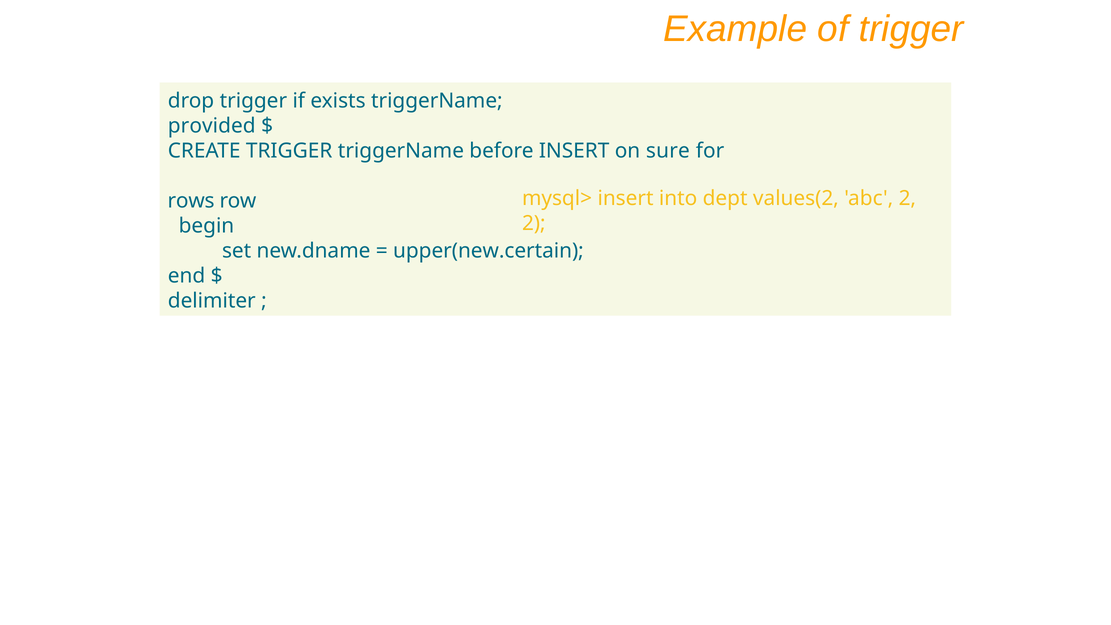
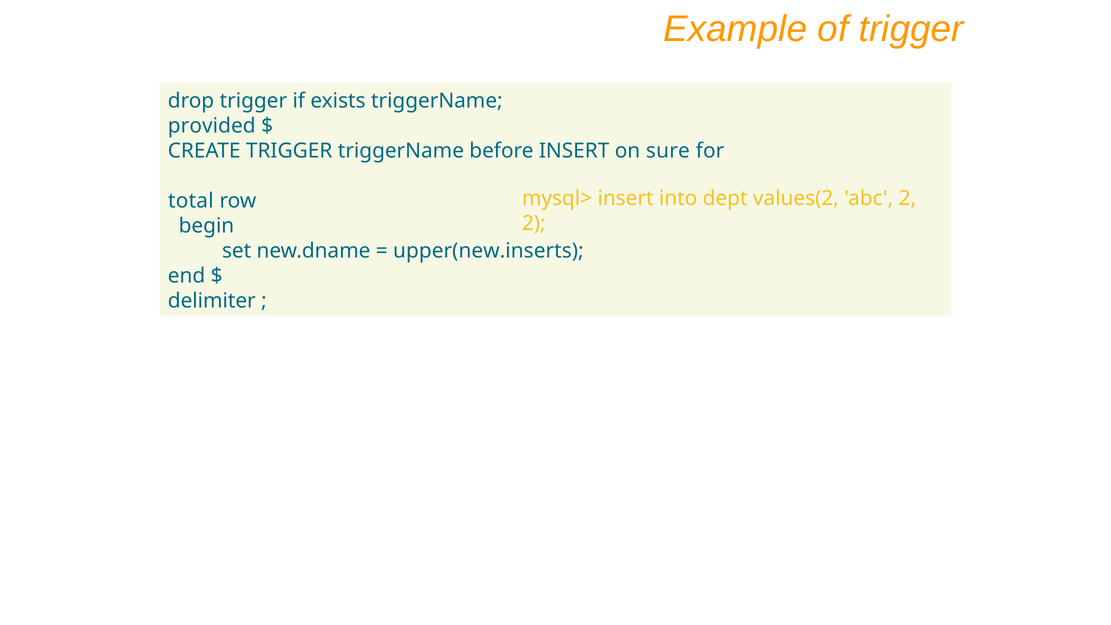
rows: rows -> total
upper(new.certain: upper(new.certain -> upper(new.inserts
